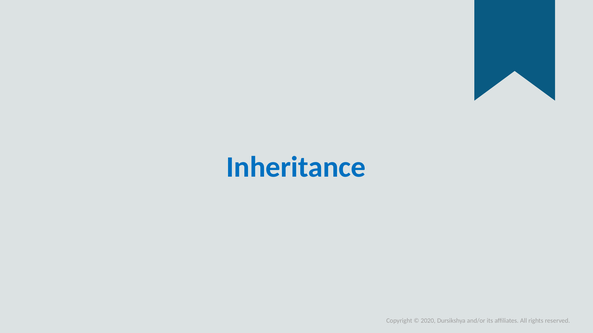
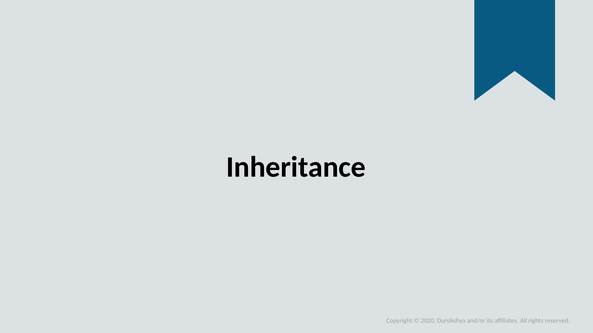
Inheritance colour: blue -> black
